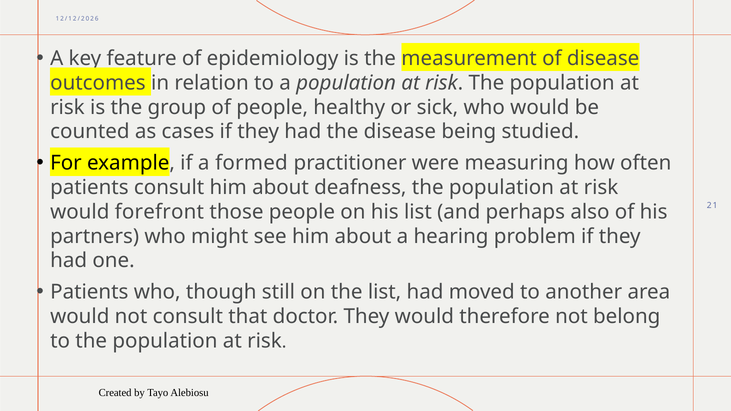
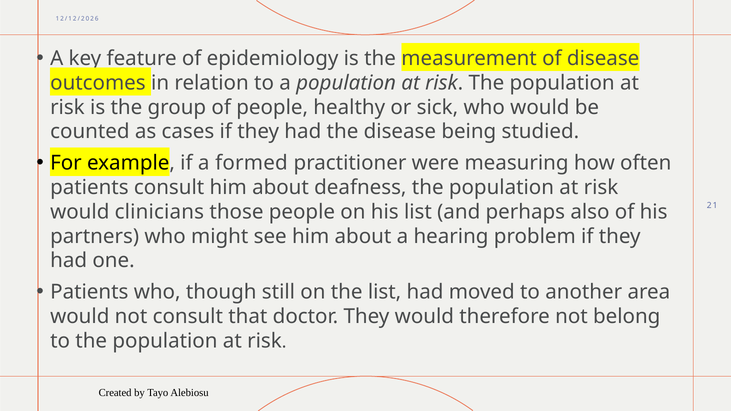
forefront: forefront -> clinicians
